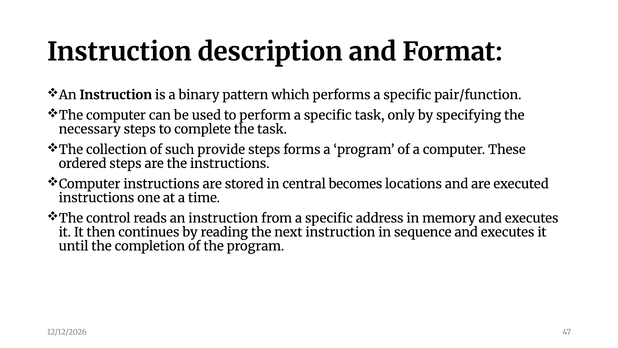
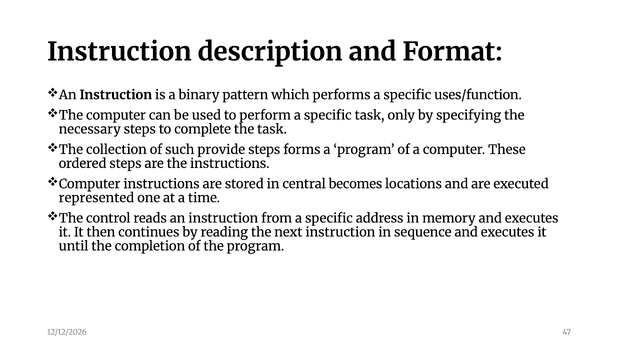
pair/function: pair/function -> uses/function
instructions at (96, 198): instructions -> represented
